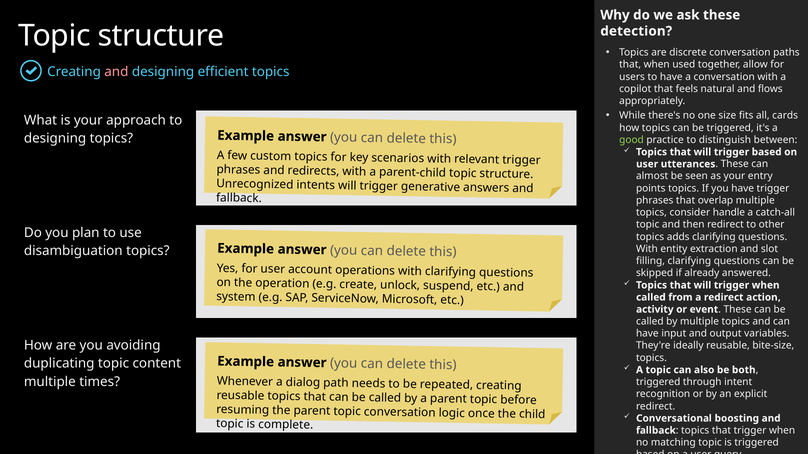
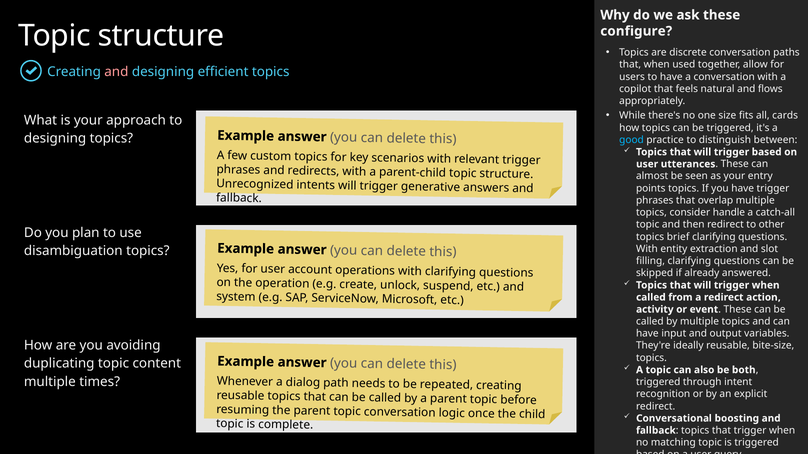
detection: detection -> configure
good colour: light green -> light blue
adds: adds -> brief
